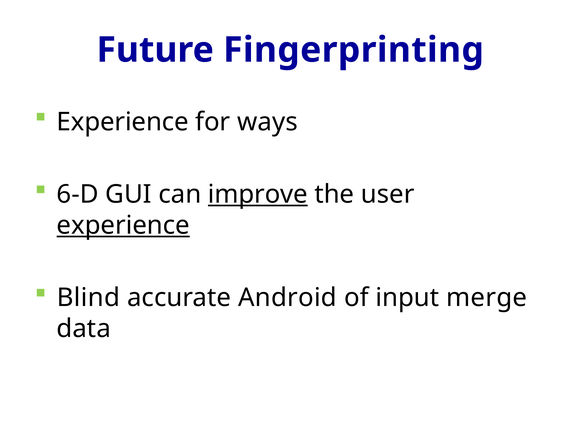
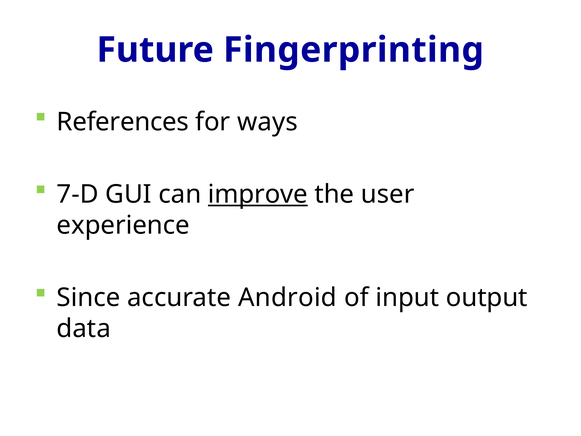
Experience at (123, 122): Experience -> References
6-D: 6-D -> 7-D
experience at (123, 225) underline: present -> none
Blind: Blind -> Since
merge: merge -> output
